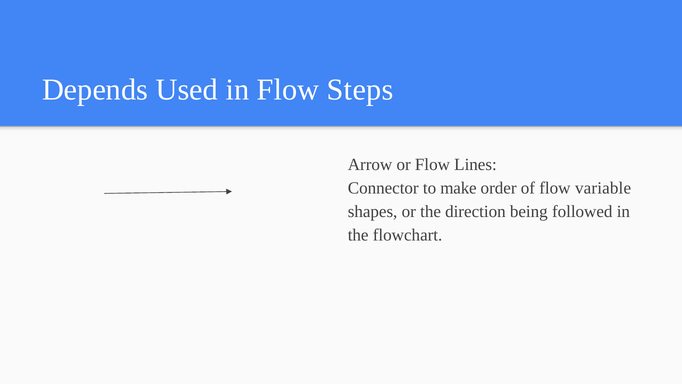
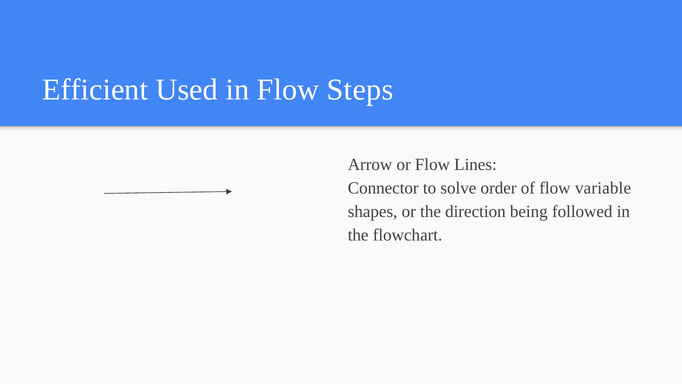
Depends: Depends -> Efficient
make: make -> solve
